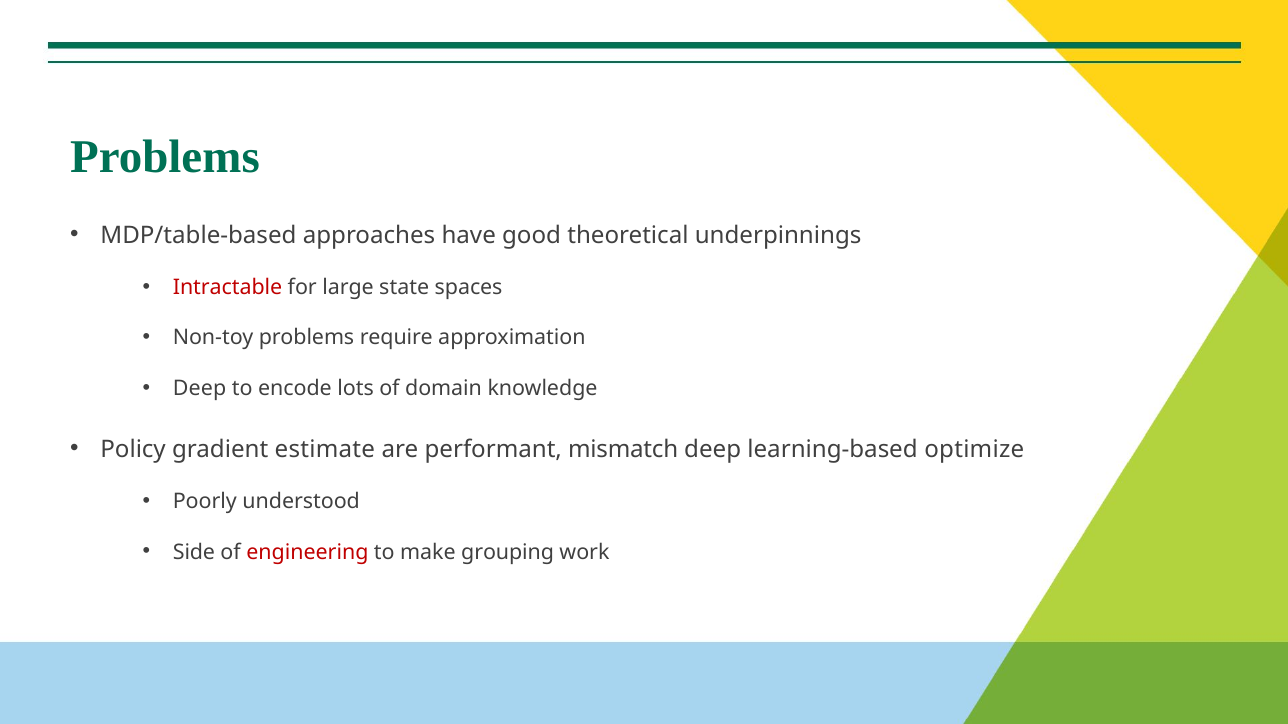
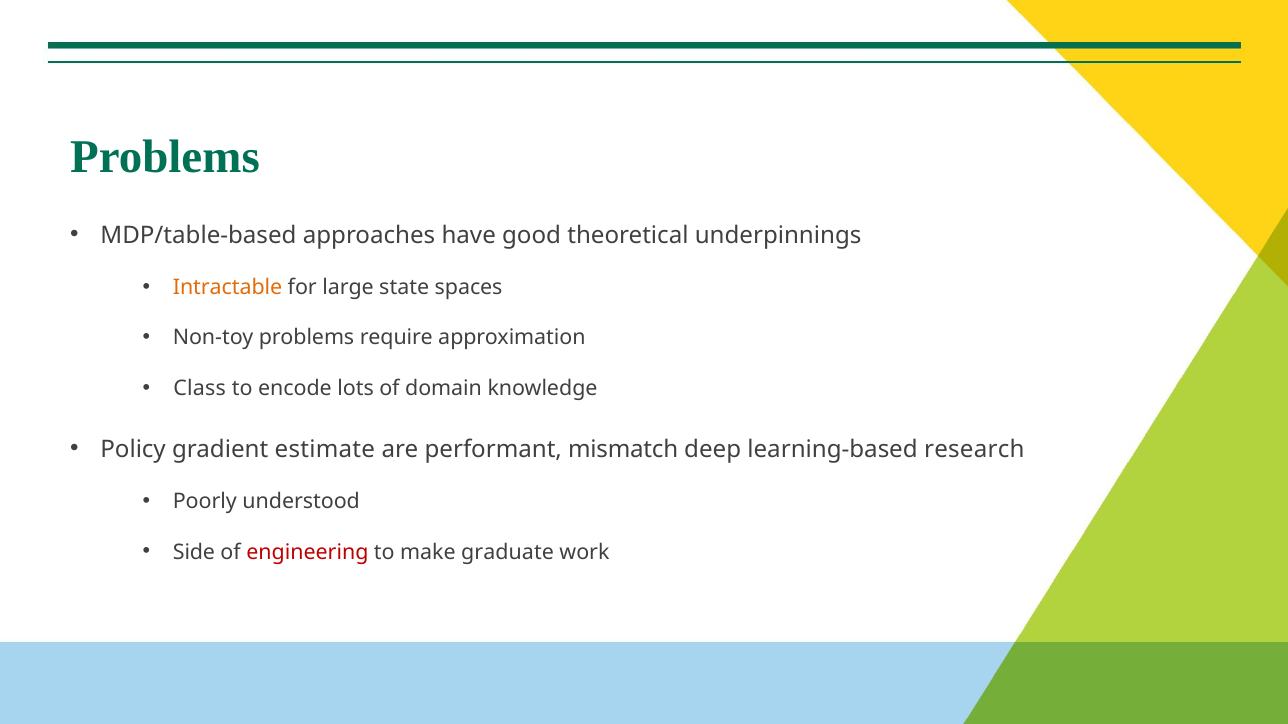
Intractable colour: red -> orange
Deep at (200, 389): Deep -> Class
optimize: optimize -> research
grouping: grouping -> graduate
